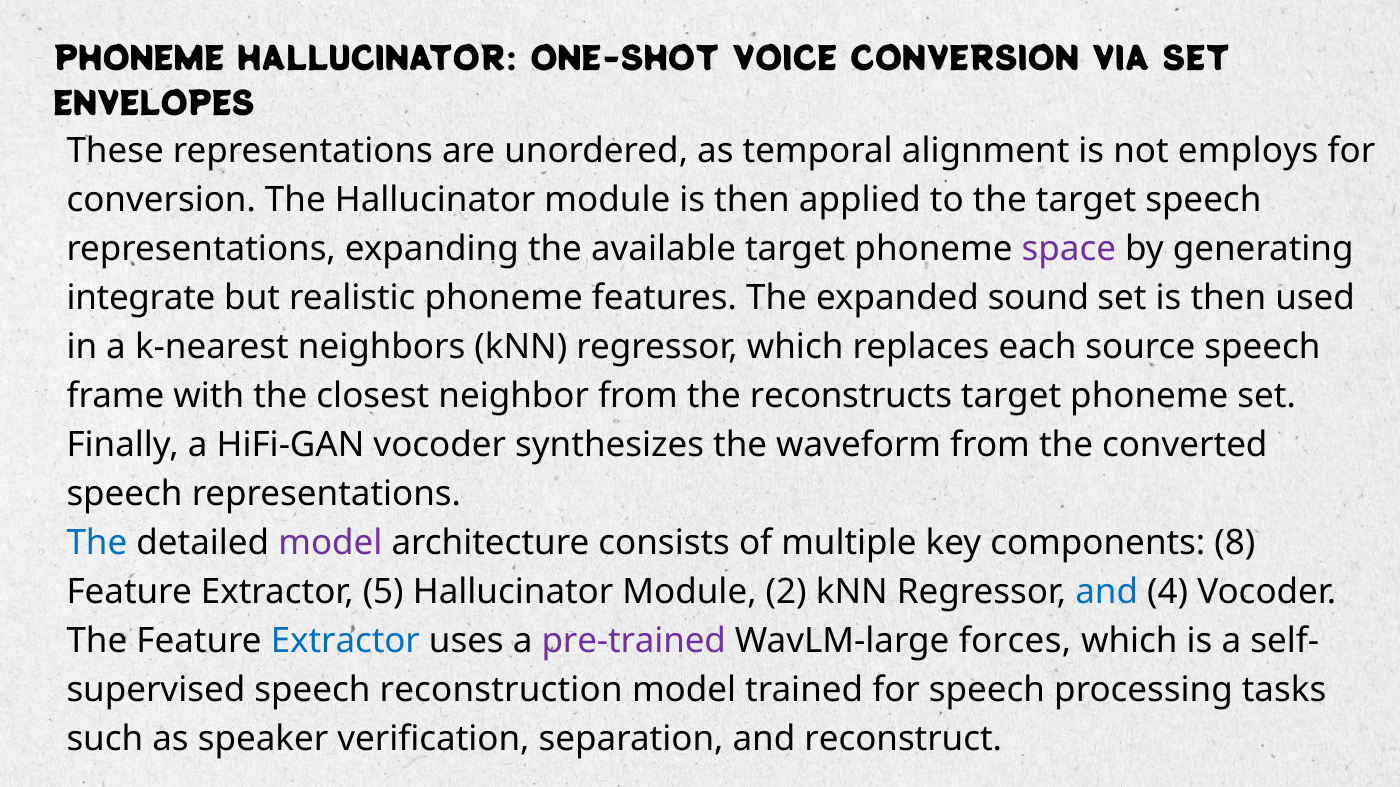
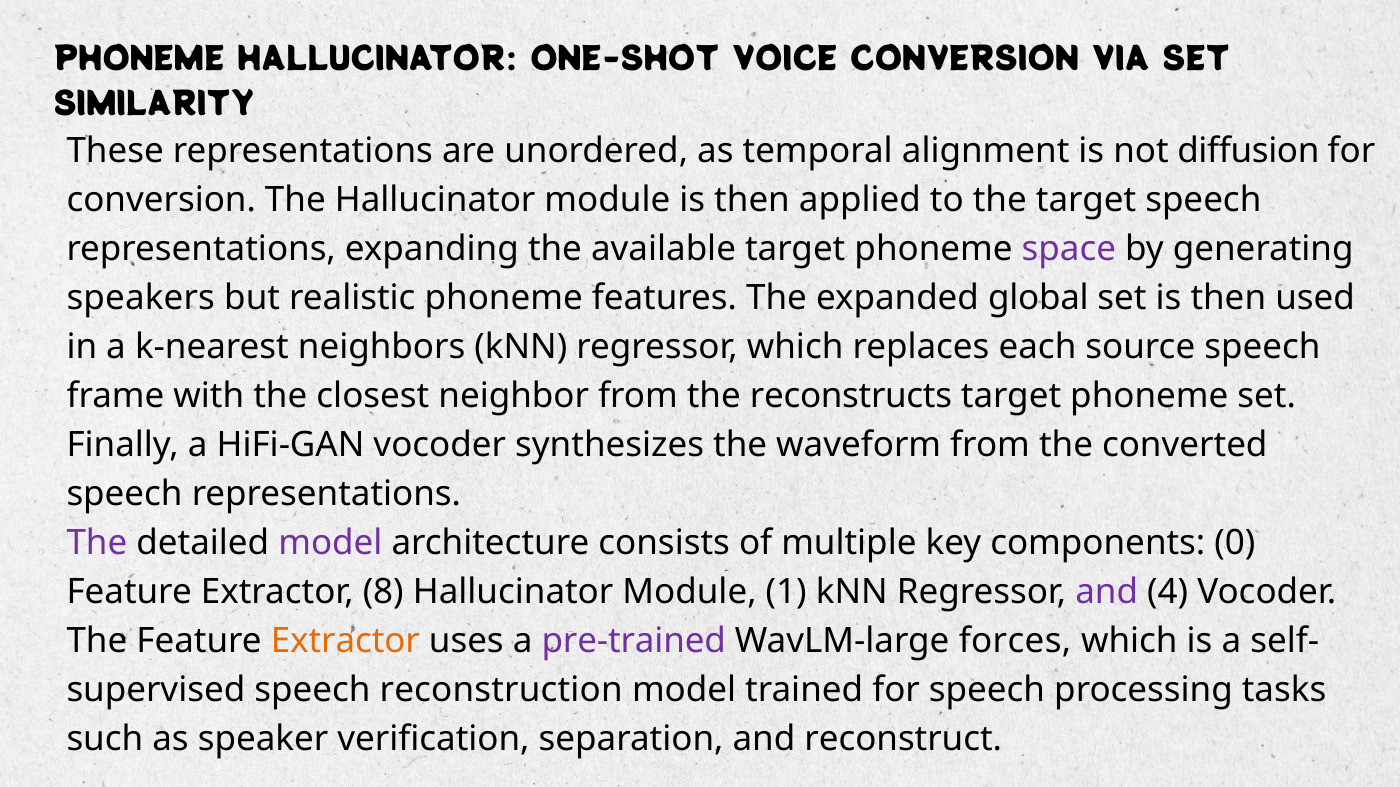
ENVELOPES: ENVELOPES -> SIMILARITY
employs: employs -> diffusion
integrate: integrate -> speakers
sound: sound -> global
The at (97, 543) colour: blue -> purple
8: 8 -> 0
5: 5 -> 8
2: 2 -> 1
and at (1107, 592) colour: blue -> purple
Extractor at (345, 641) colour: blue -> orange
